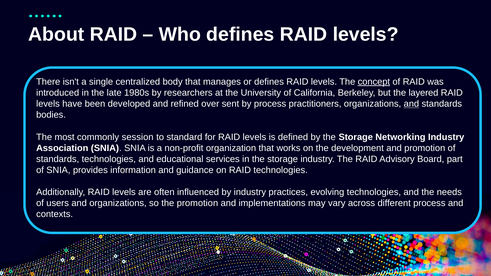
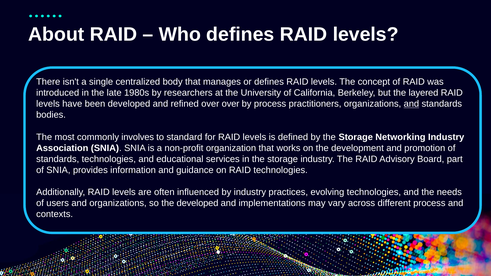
concept underline: present -> none
over sent: sent -> over
session: session -> involves
the promotion: promotion -> developed
